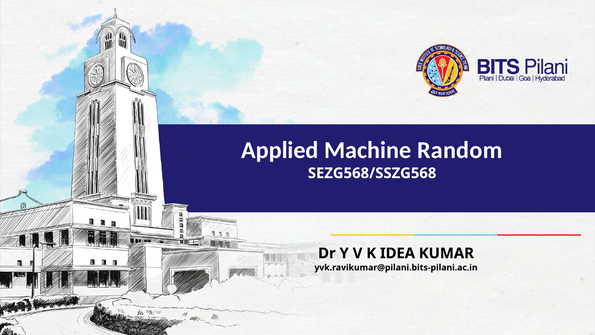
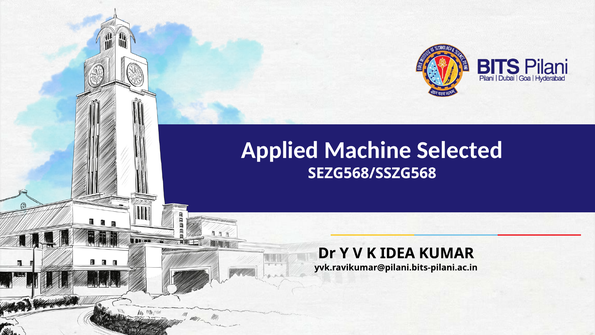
Random: Random -> Selected
